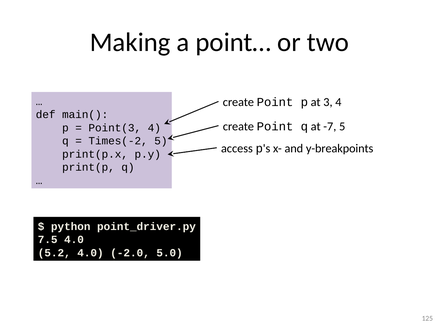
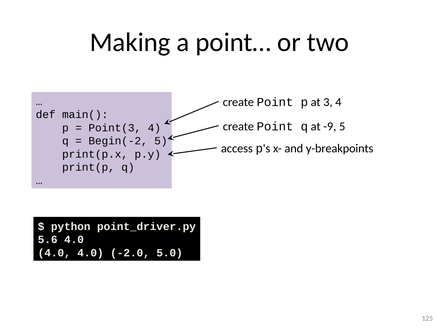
-7: -7 -> -9
Times(-2: Times(-2 -> Begin(-2
7.5: 7.5 -> 5.6
5.2 at (54, 253): 5.2 -> 4.0
